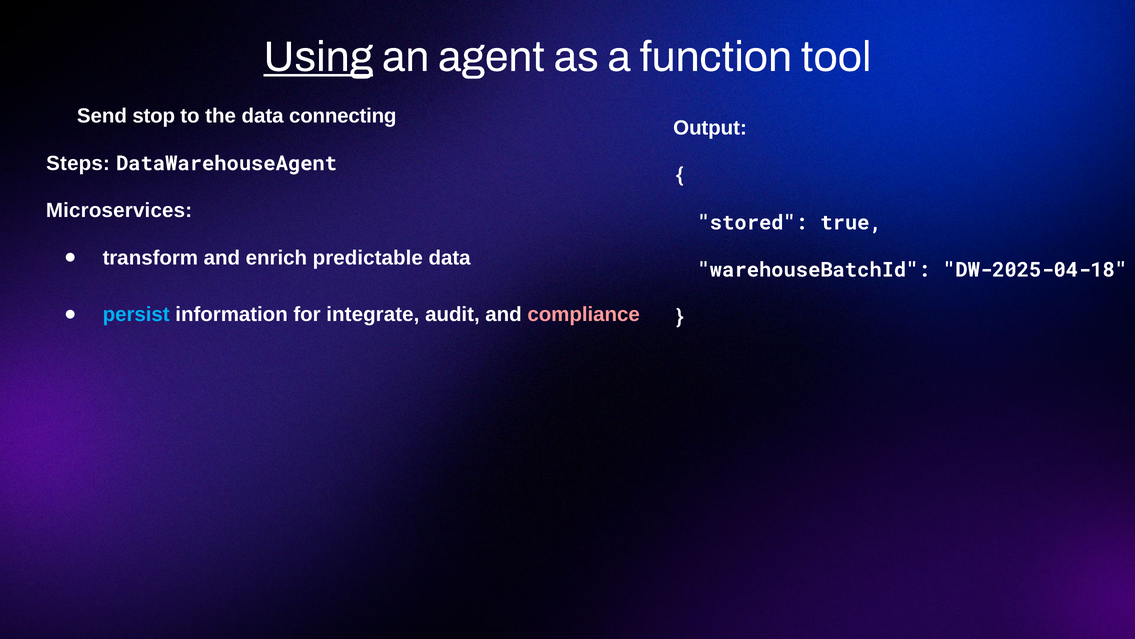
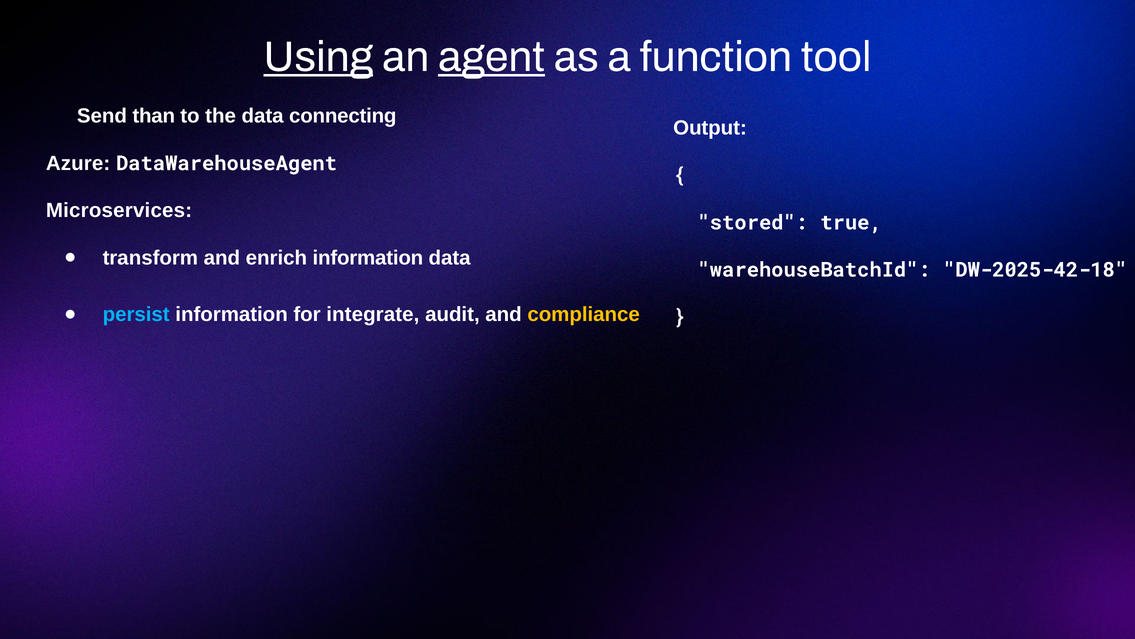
agent underline: none -> present
stop: stop -> than
Steps: Steps -> Azure
enrich predictable: predictable -> information
DW-2025-04-18: DW-2025-04-18 -> DW-2025-42-18
compliance colour: pink -> yellow
